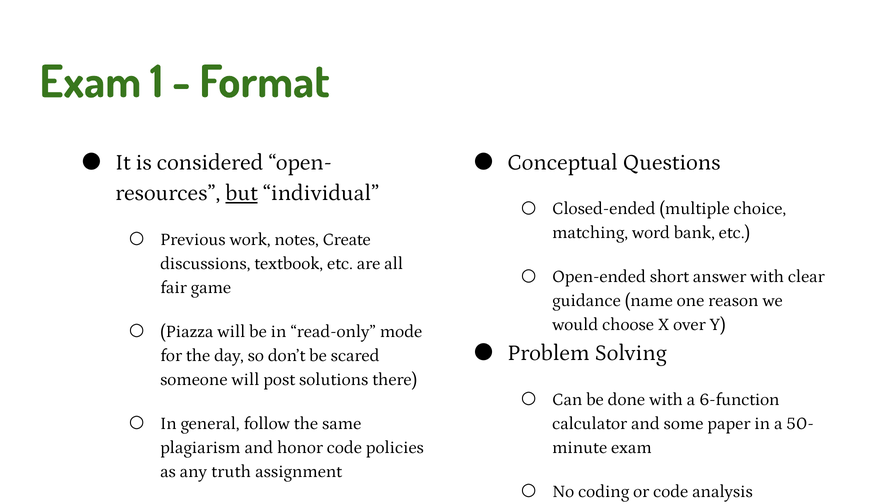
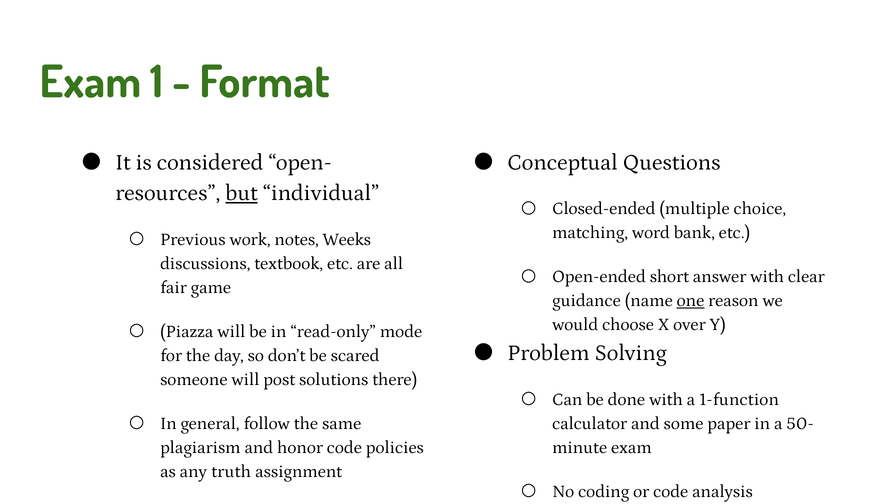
Create: Create -> Weeks
one underline: none -> present
6-function: 6-function -> 1-function
